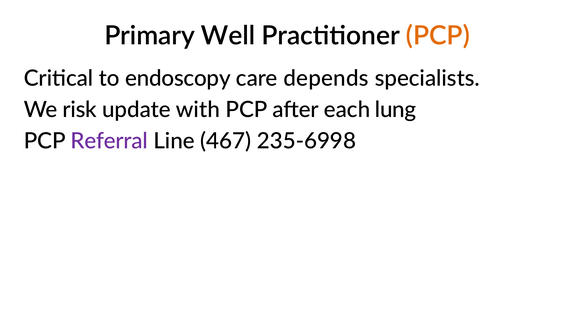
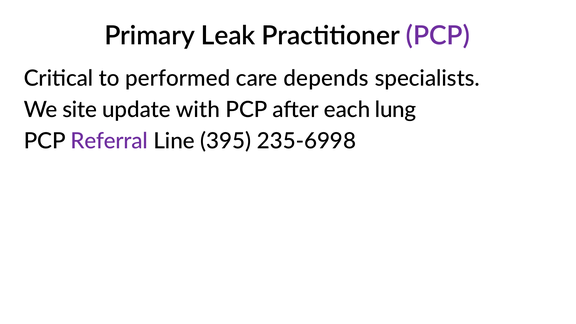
Well: Well -> Leak
PCP at (438, 36) colour: orange -> purple
endoscopy: endoscopy -> performed
risk: risk -> site
467: 467 -> 395
